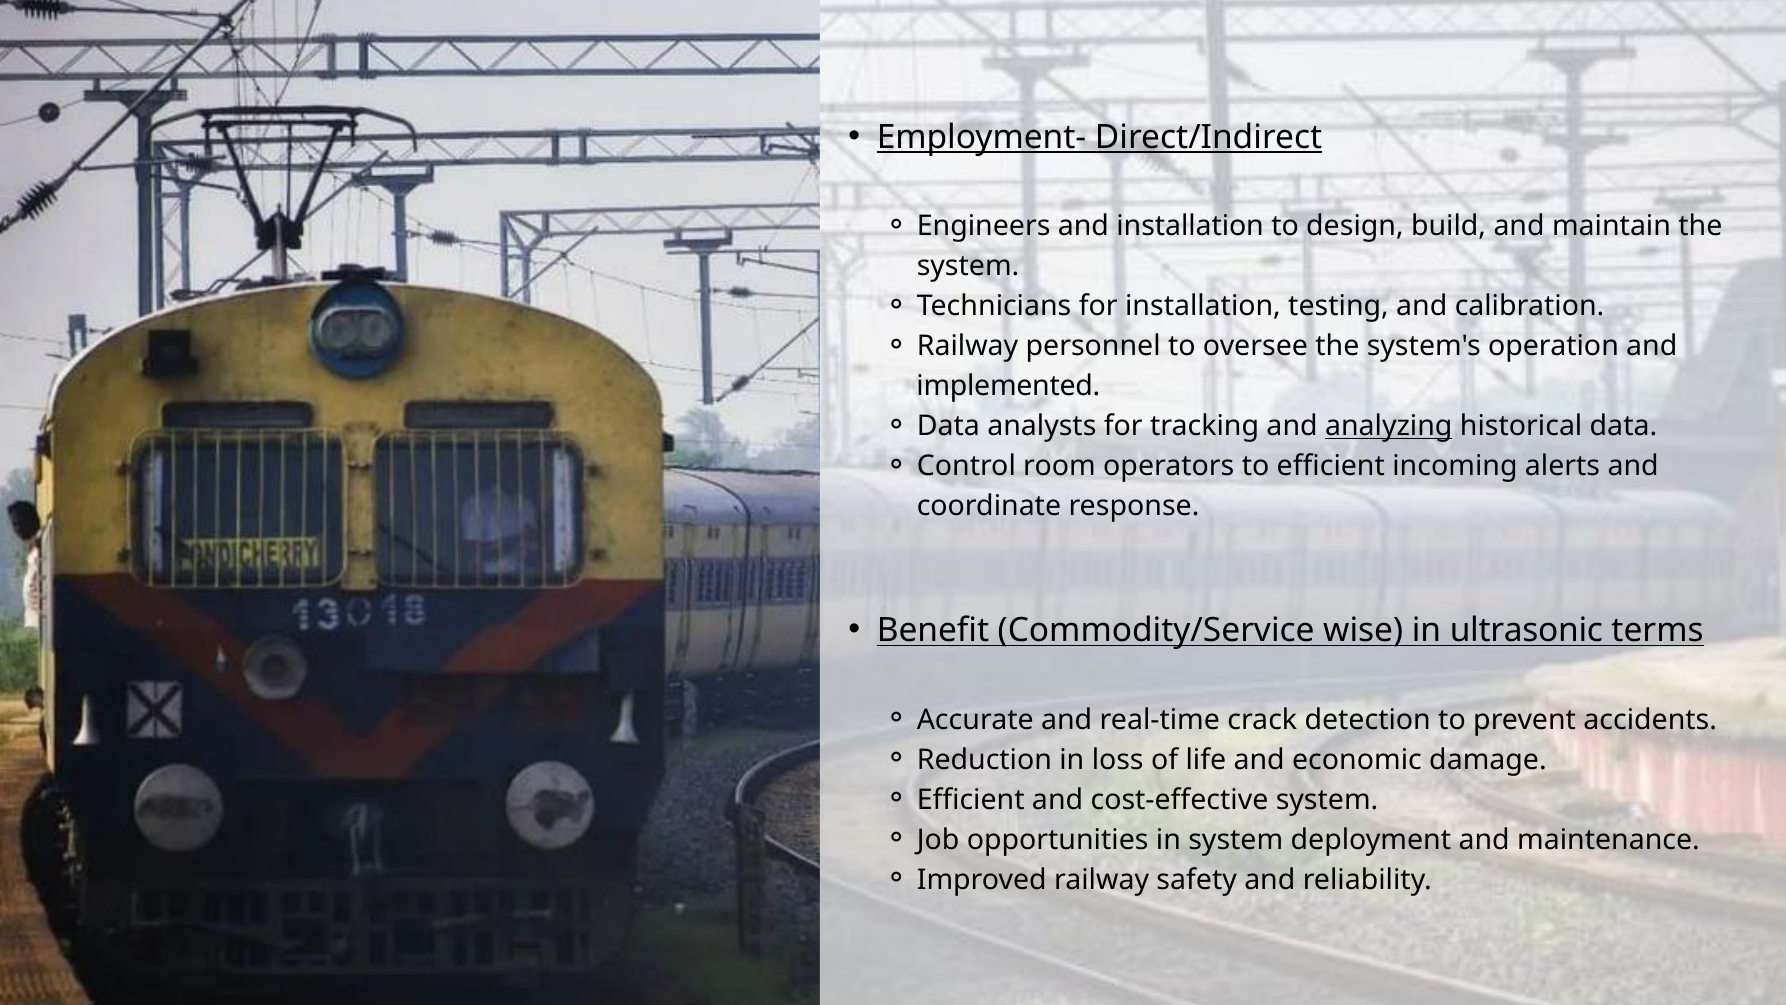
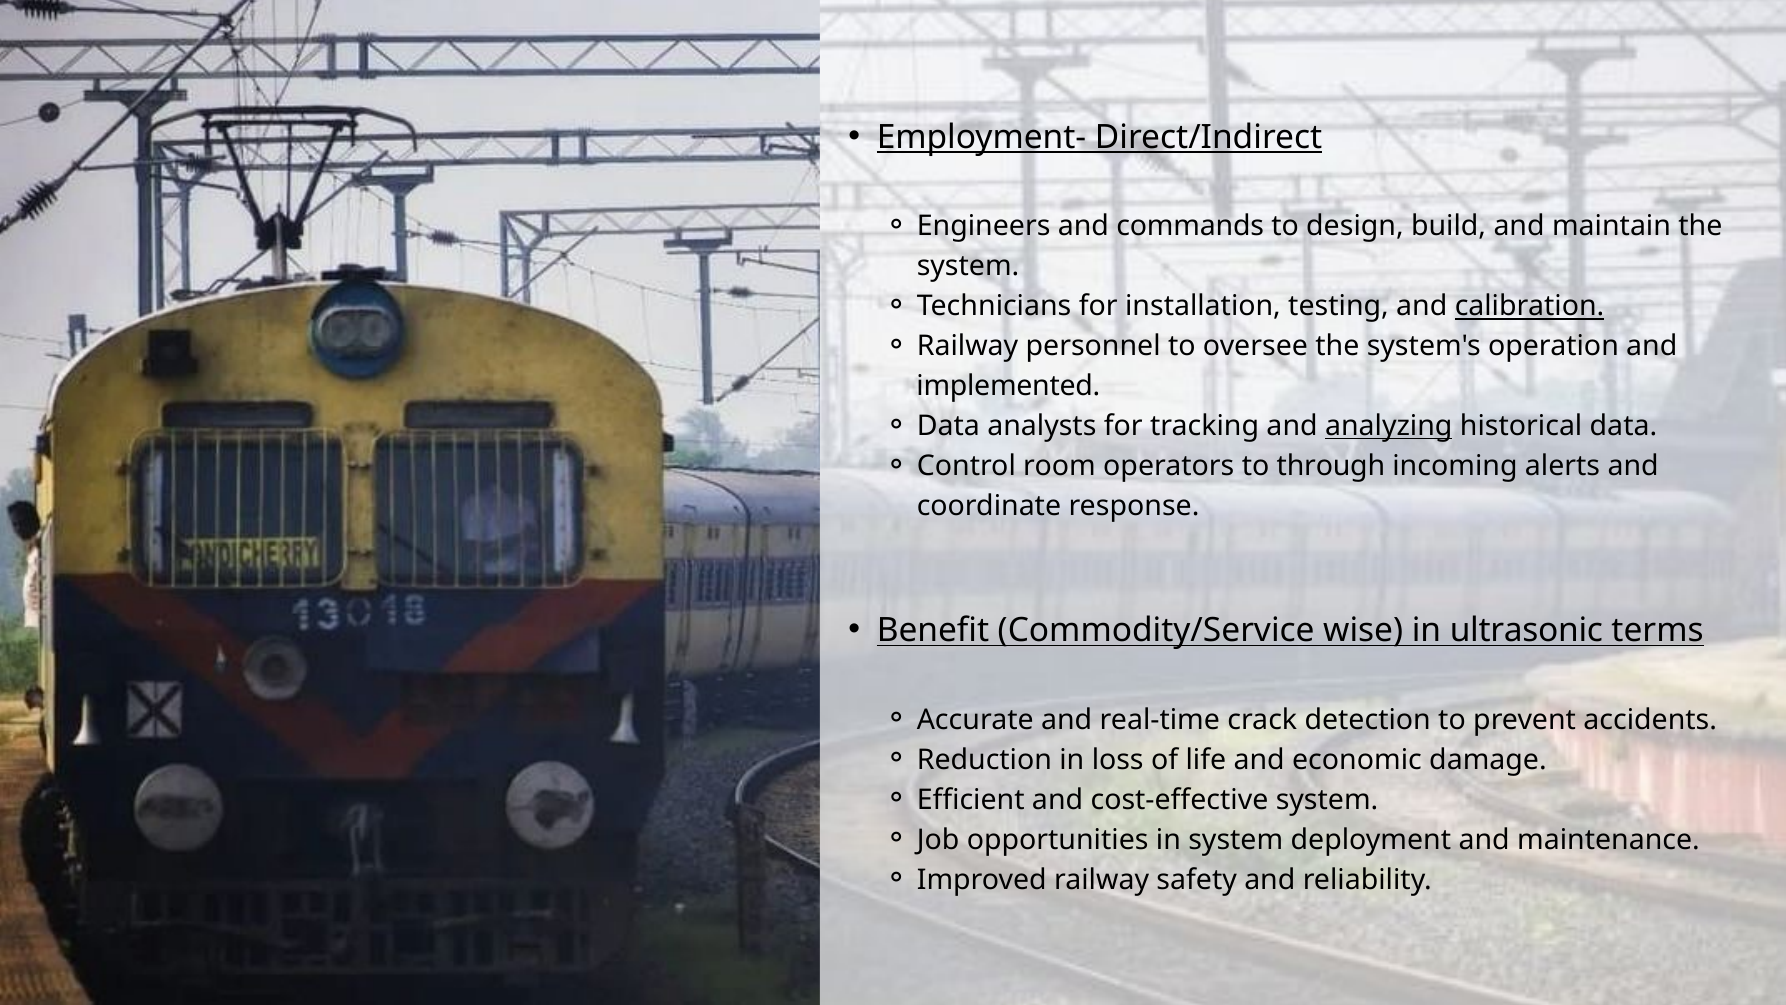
and installation: installation -> commands
calibration underline: none -> present
to efficient: efficient -> through
